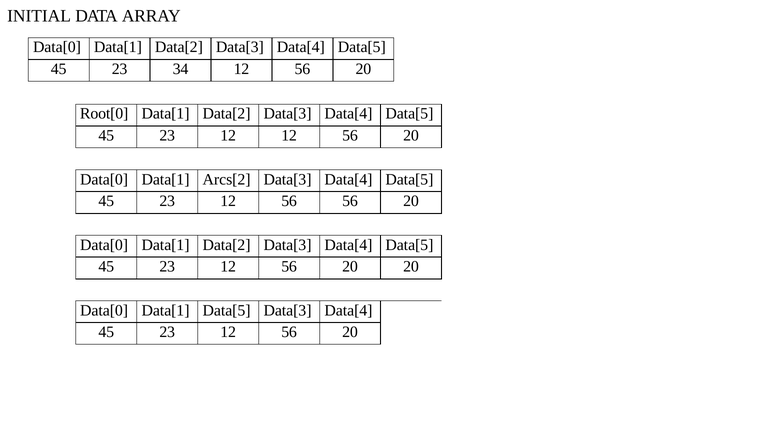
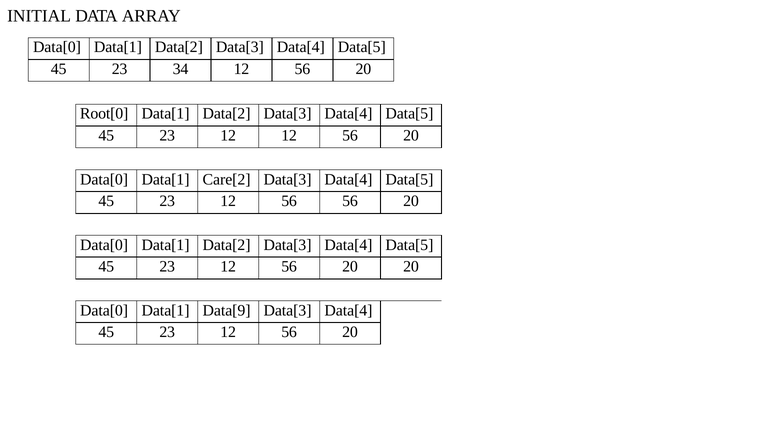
Arcs[2: Arcs[2 -> Care[2
Data[1 Data[5: Data[5 -> Data[9
